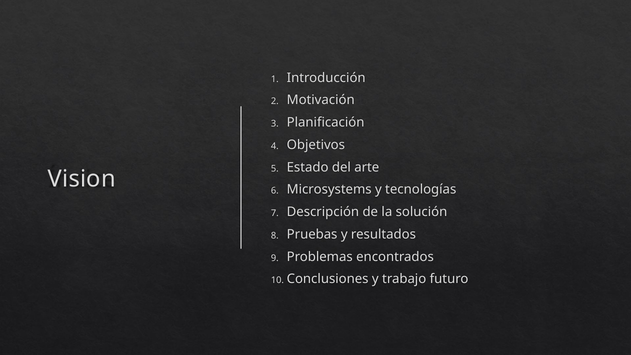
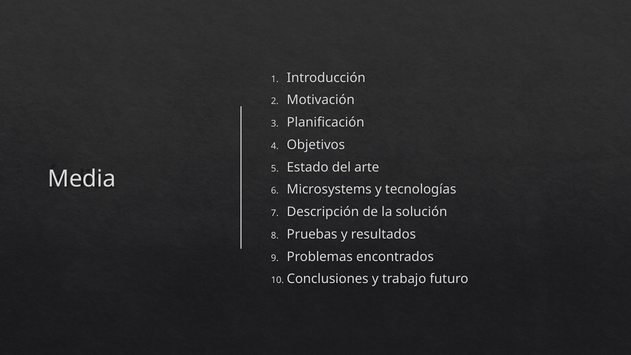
Vision: Vision -> Media
